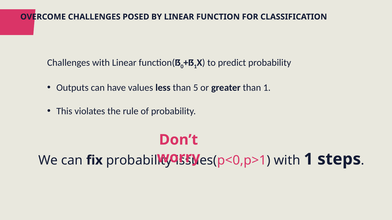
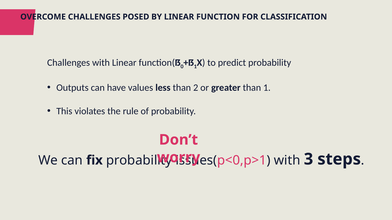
5: 5 -> 2
with 1: 1 -> 3
